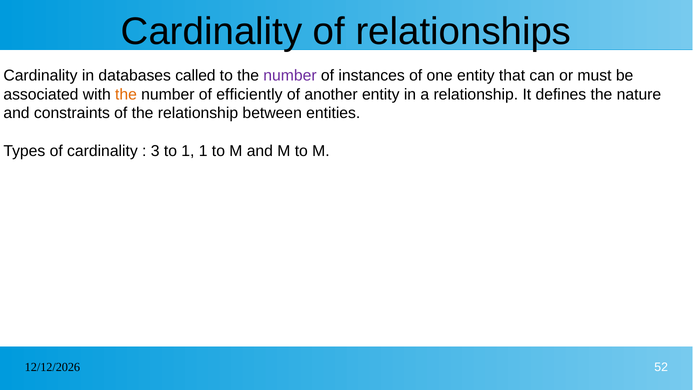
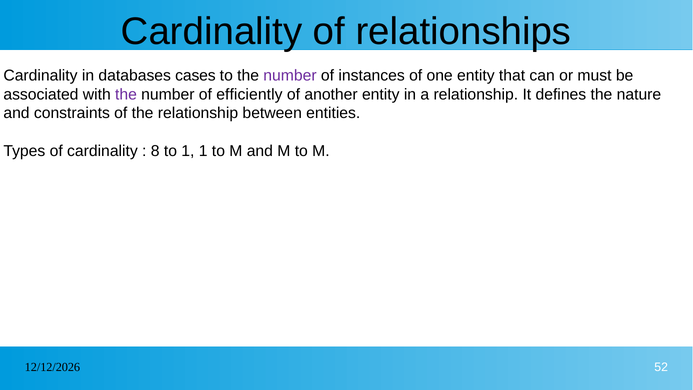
called: called -> cases
the at (126, 94) colour: orange -> purple
3: 3 -> 8
